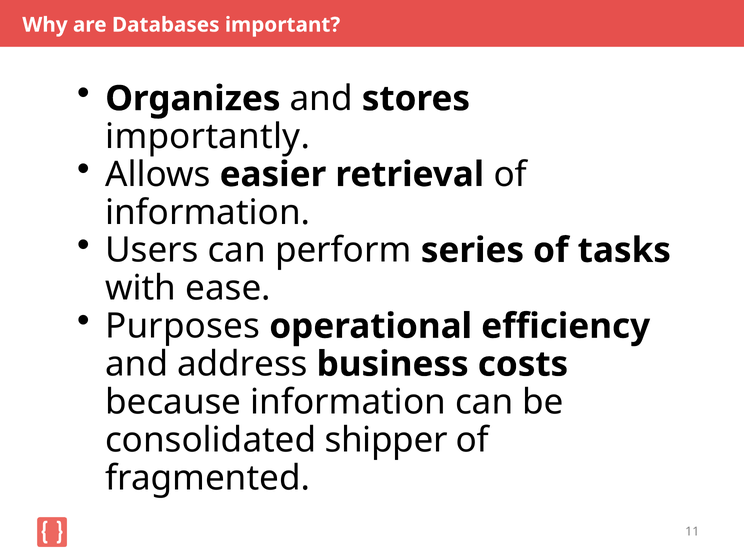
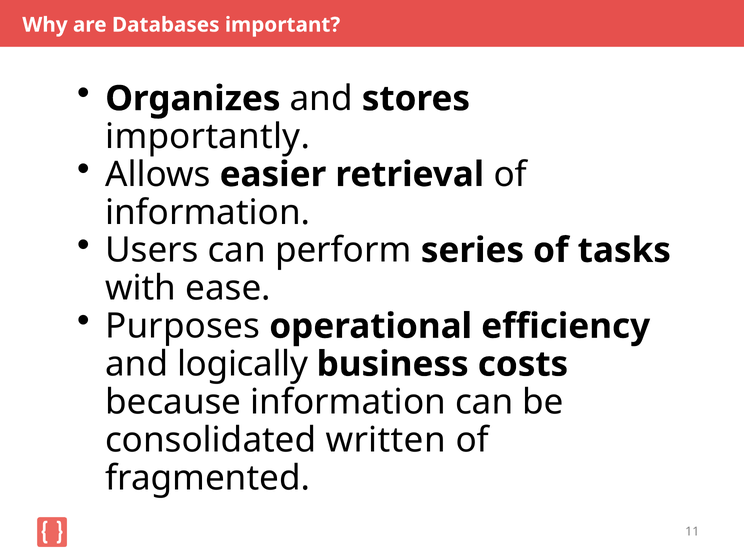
address: address -> logically
shipper: shipper -> written
